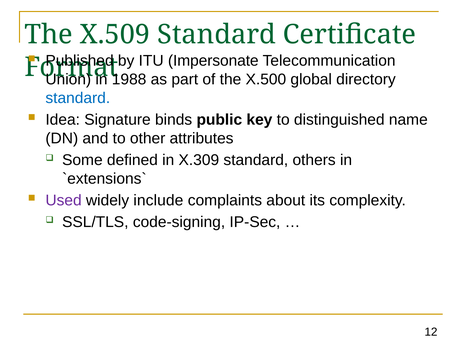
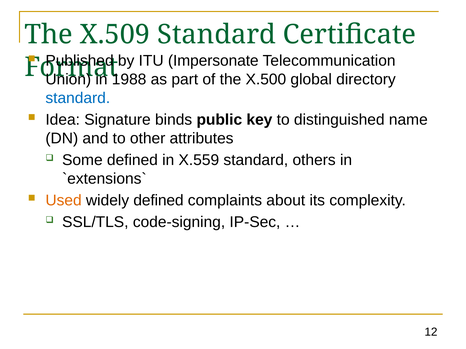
X.309: X.309 -> X.559
Used colour: purple -> orange
widely include: include -> defined
